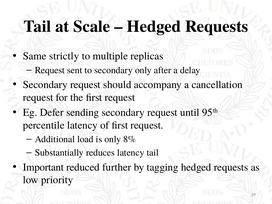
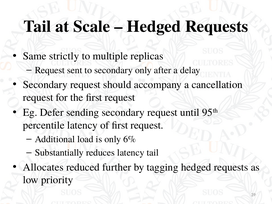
8%: 8% -> 6%
Important: Important -> Allocates
